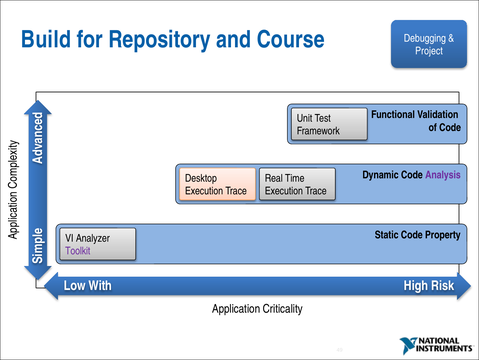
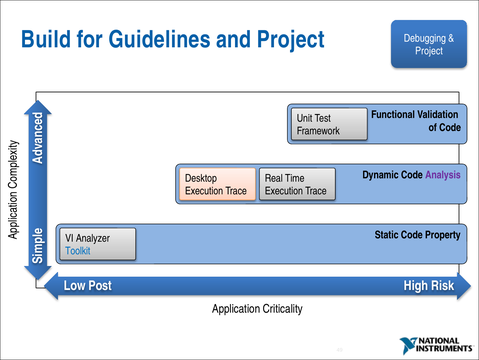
Repository: Repository -> Guidelines
and Course: Course -> Project
Toolkit colour: purple -> blue
With: With -> Post
